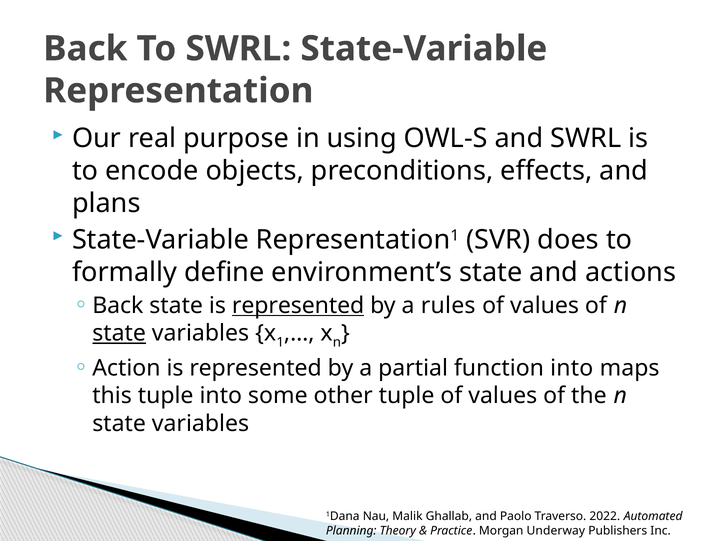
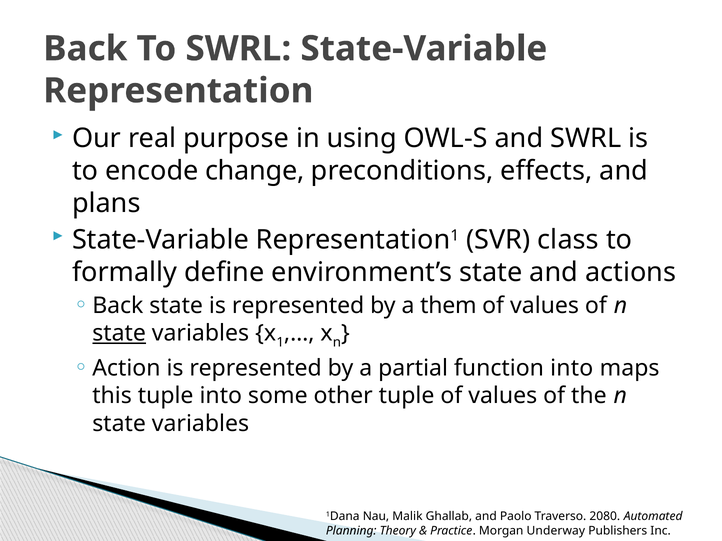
objects: objects -> change
does: does -> class
represented at (298, 306) underline: present -> none
rules: rules -> them
2022: 2022 -> 2080
